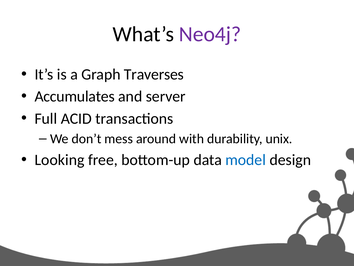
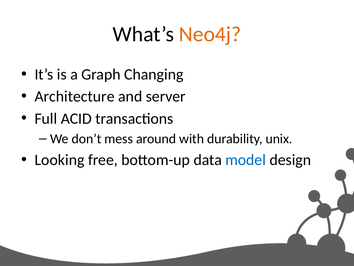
Neo4j colour: purple -> orange
Traverses: Traverses -> Changing
Accumulates: Accumulates -> Architecture
